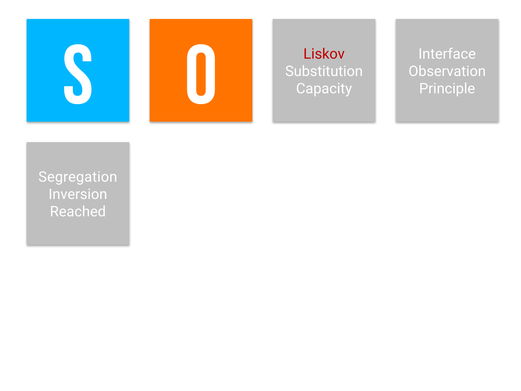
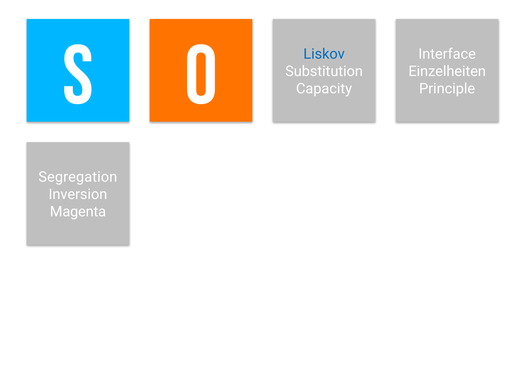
Liskov colour: red -> blue
Observation: Observation -> Einzelheiten
Reached: Reached -> Magenta
